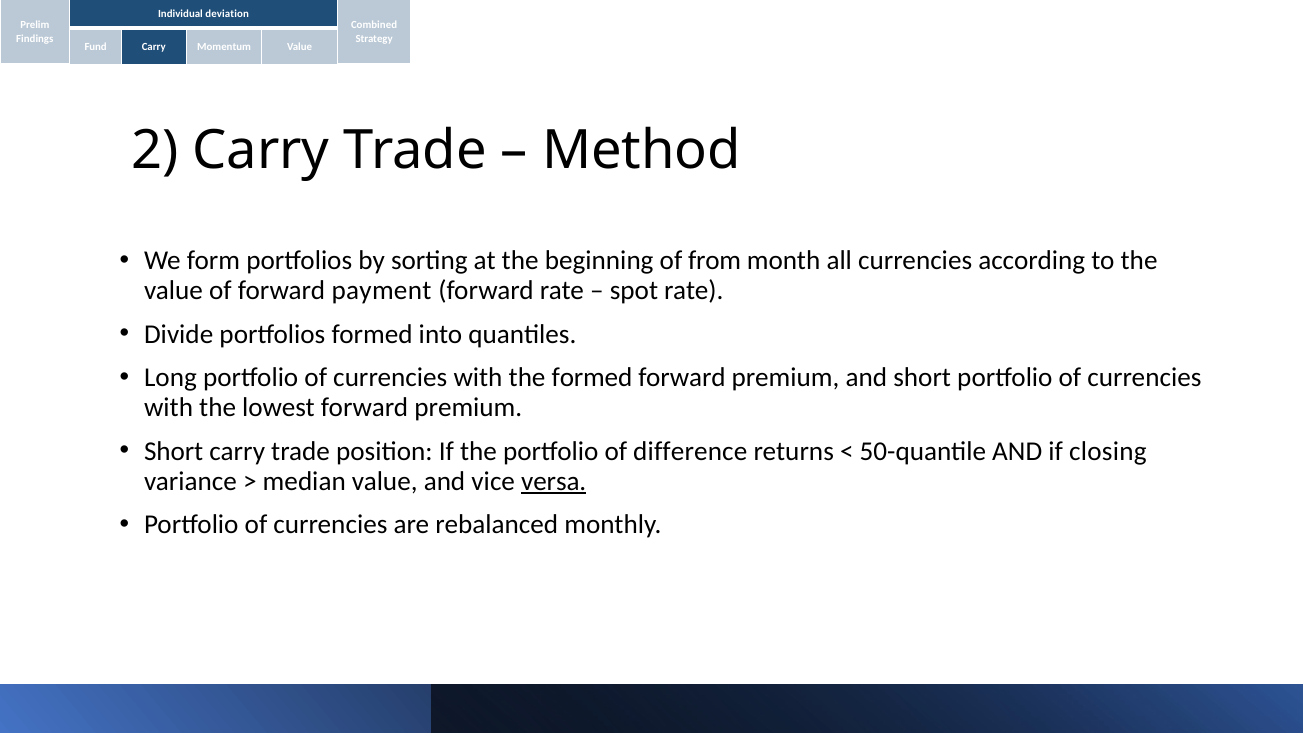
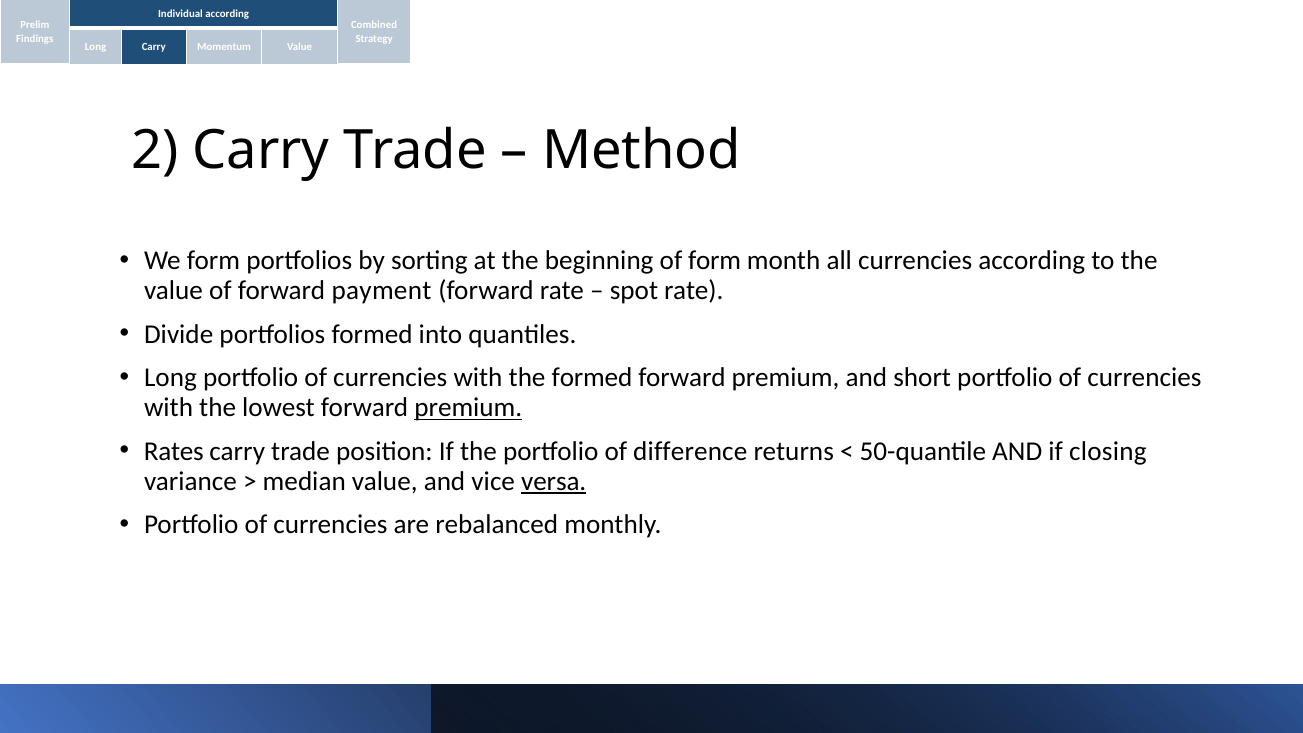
Individual deviation: deviation -> according
Fund at (96, 47): Fund -> Long
of from: from -> form
premium at (468, 408) underline: none -> present
Short at (174, 451): Short -> Rates
